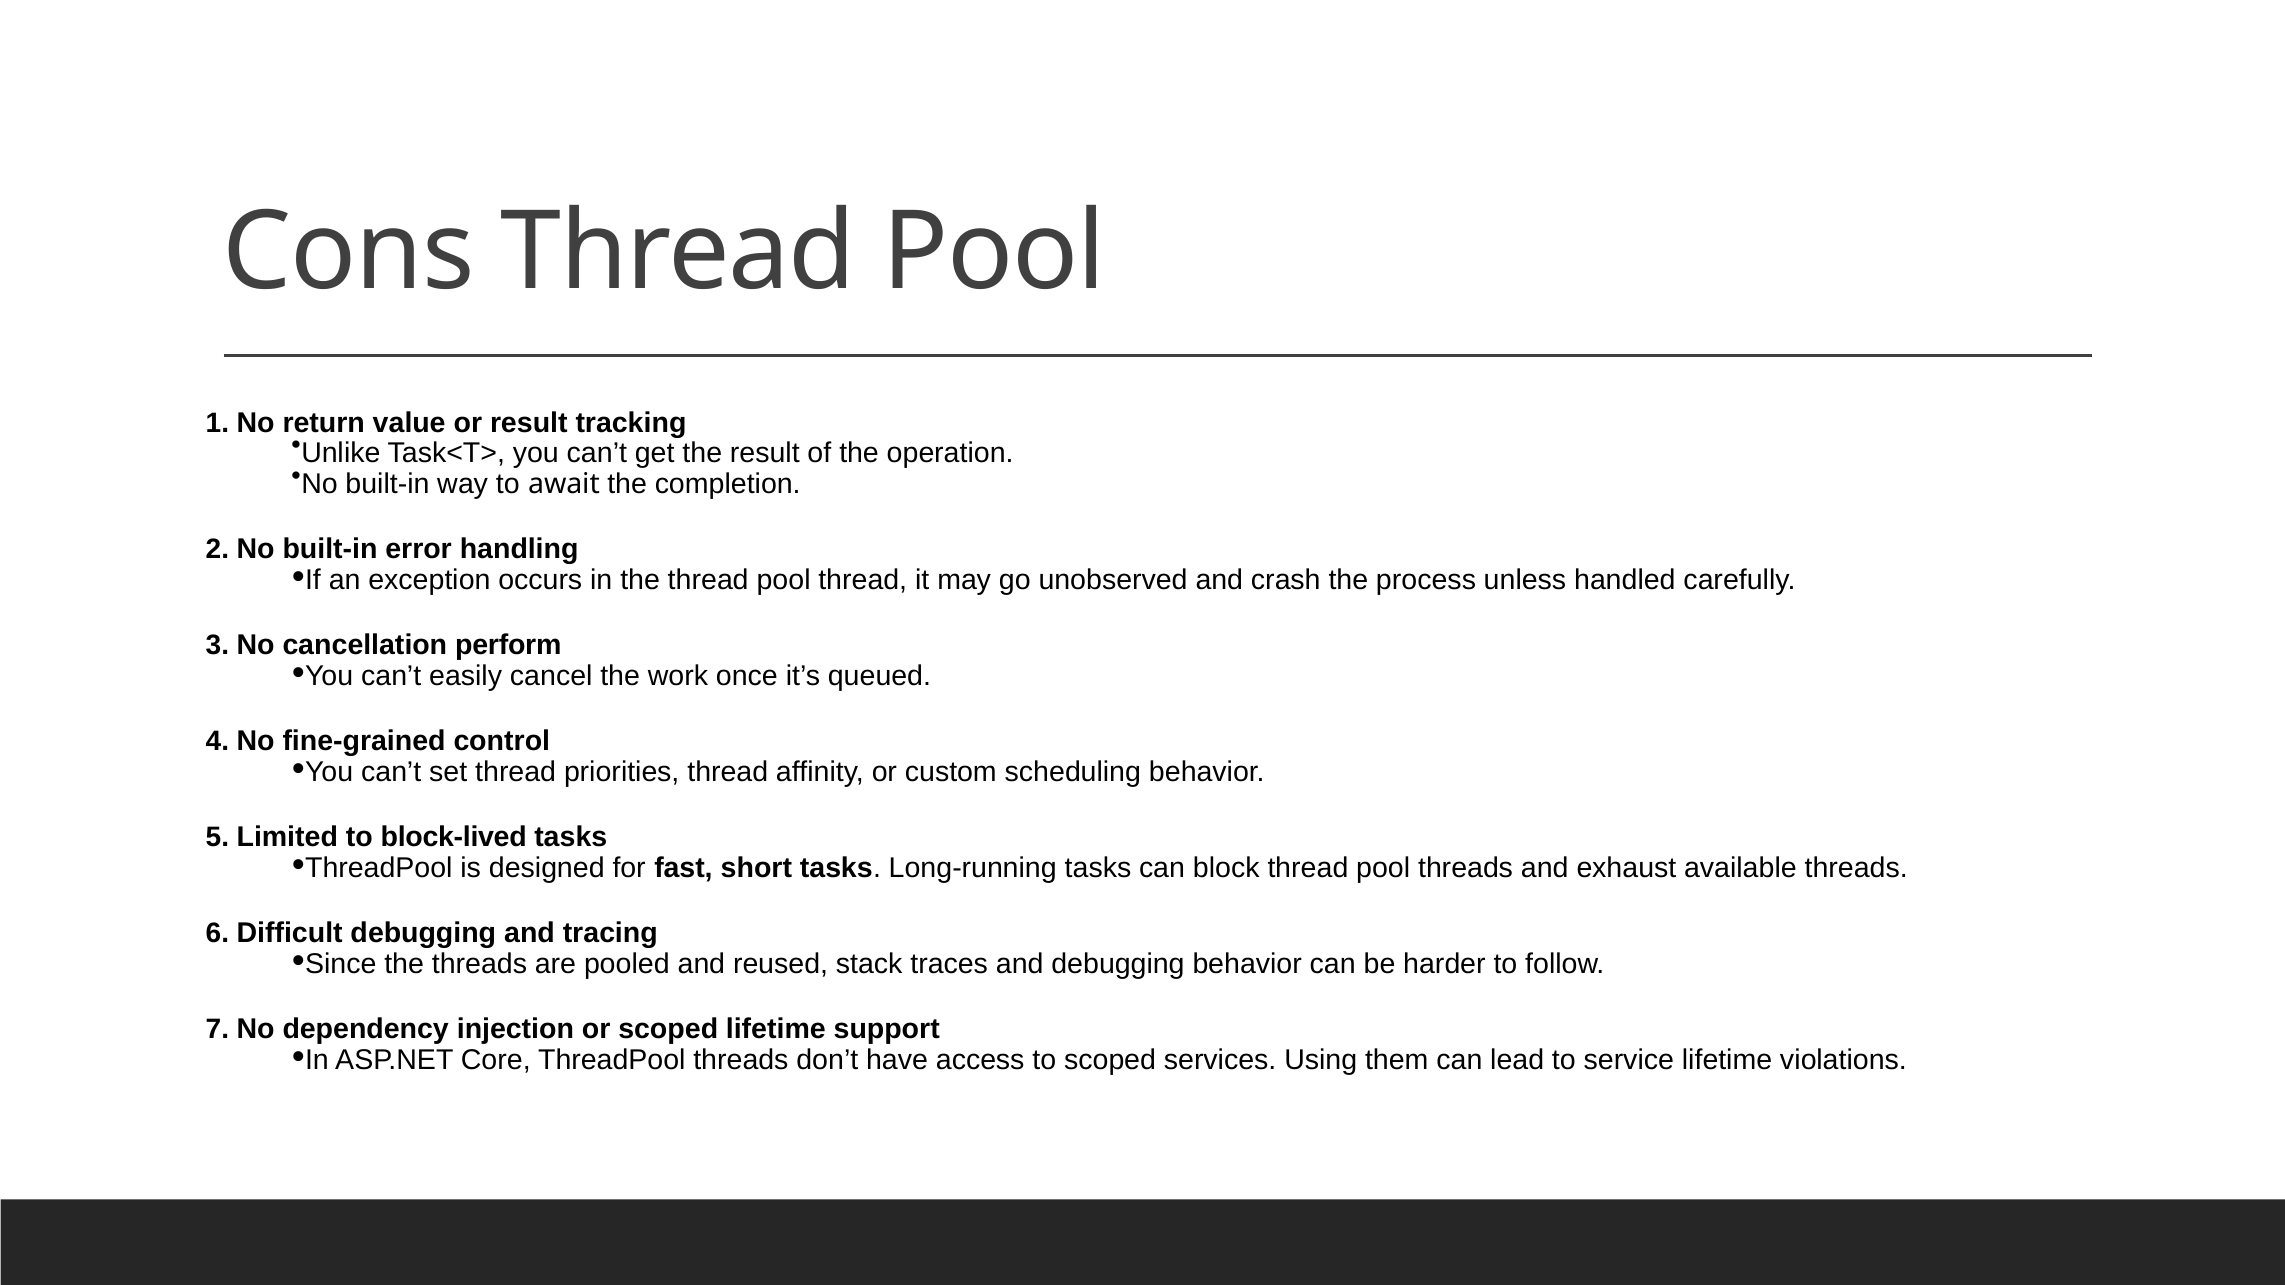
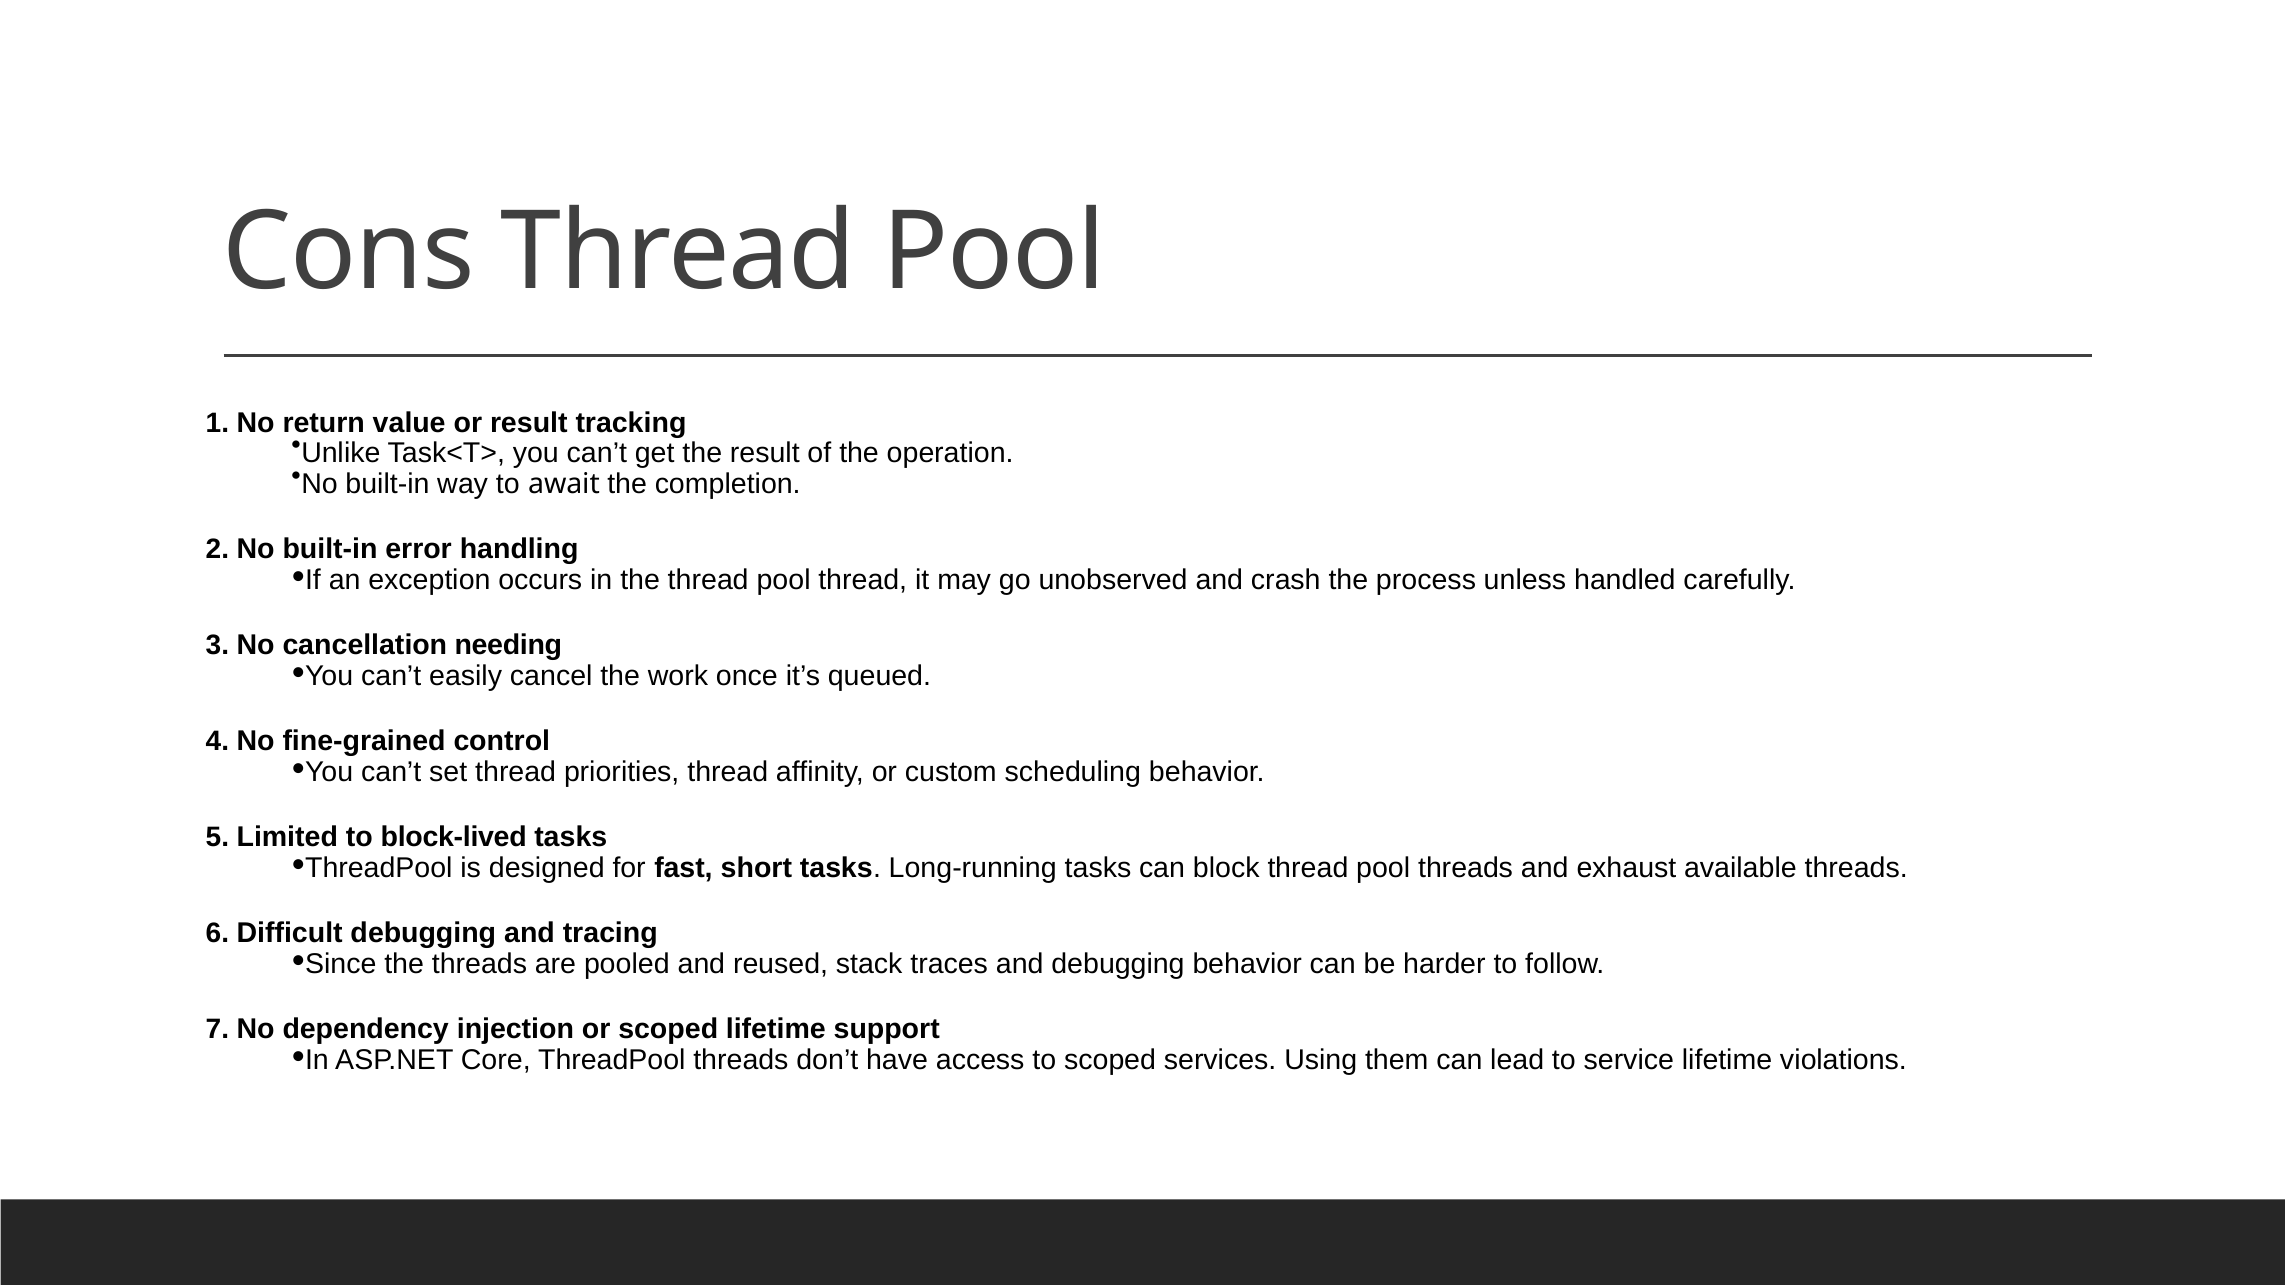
perform: perform -> needing
